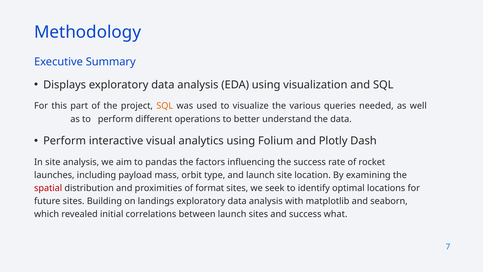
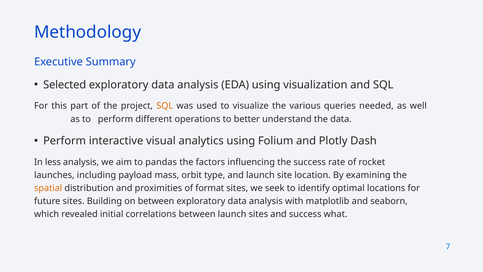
Displays: Displays -> Selected
In site: site -> less
spatial colour: red -> orange
on landings: landings -> between
